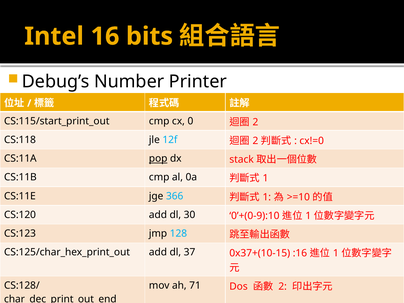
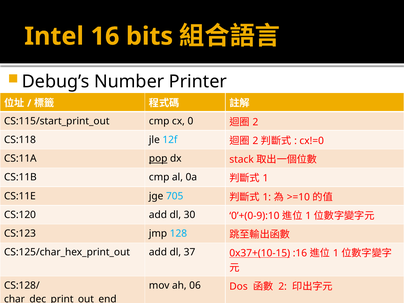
366: 366 -> 705
0x37+(10-15 underline: none -> present
71: 71 -> 06
